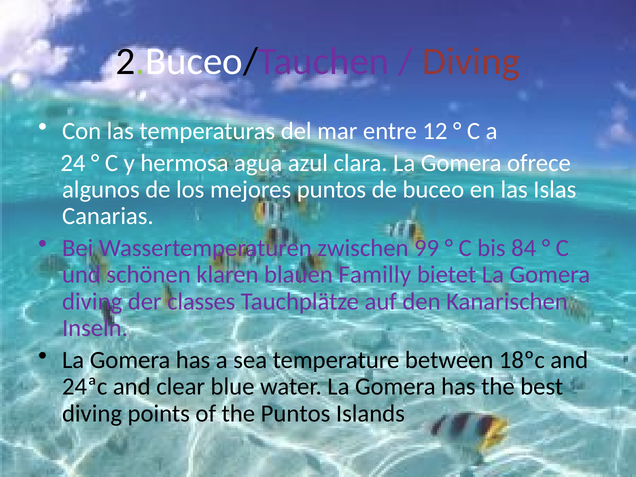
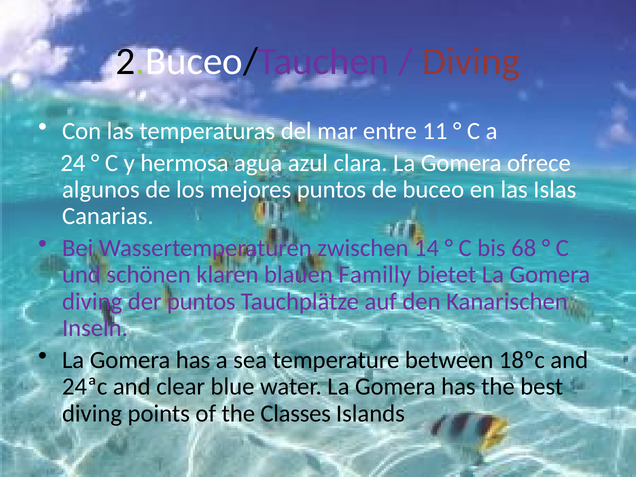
12: 12 -> 11
99: 99 -> 14
84: 84 -> 68
der classes: classes -> puntos
the Puntos: Puntos -> Classes
